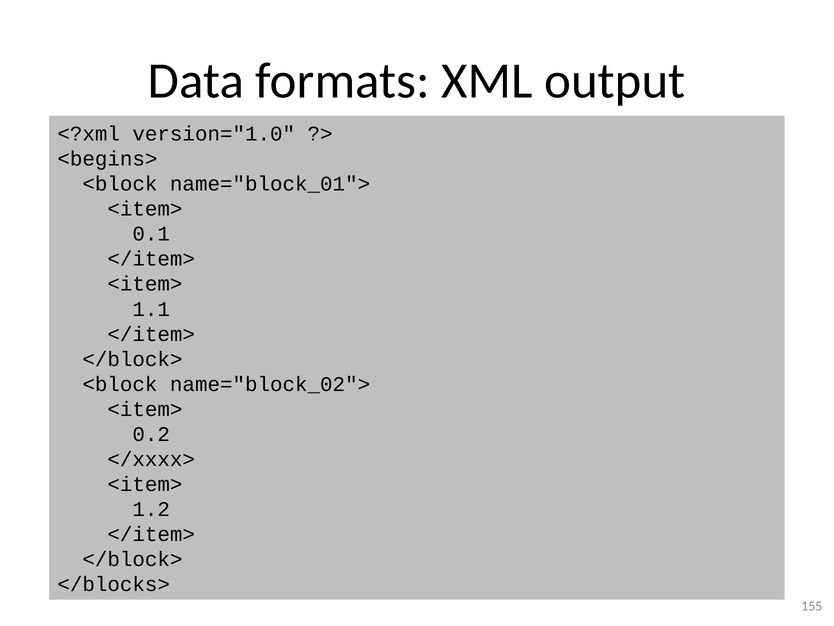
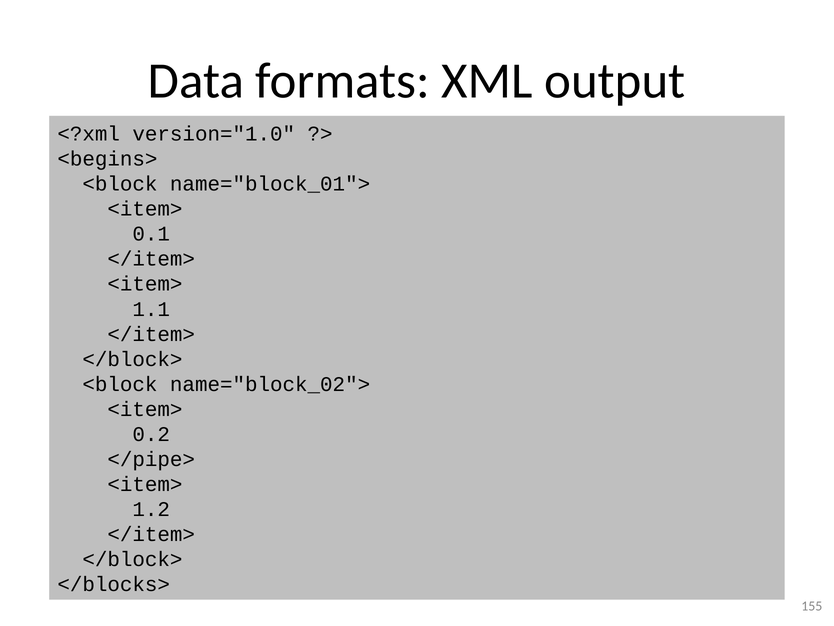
</xxxx>: </xxxx> -> </pipe>
